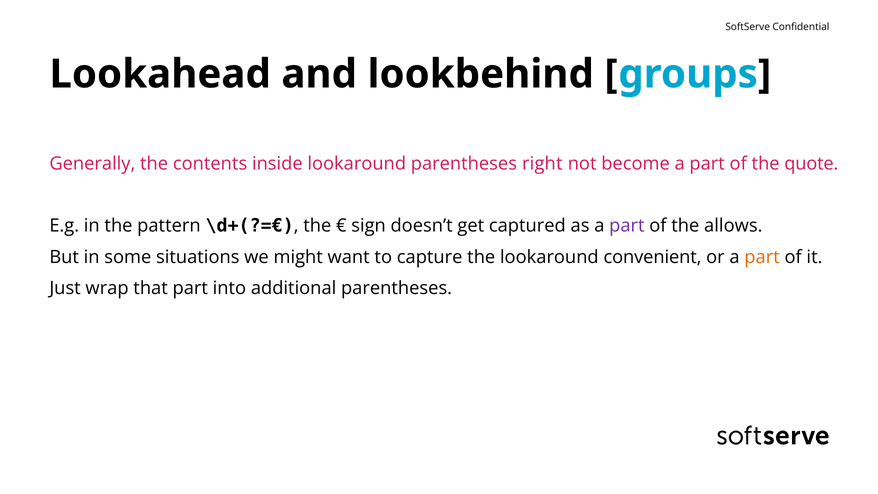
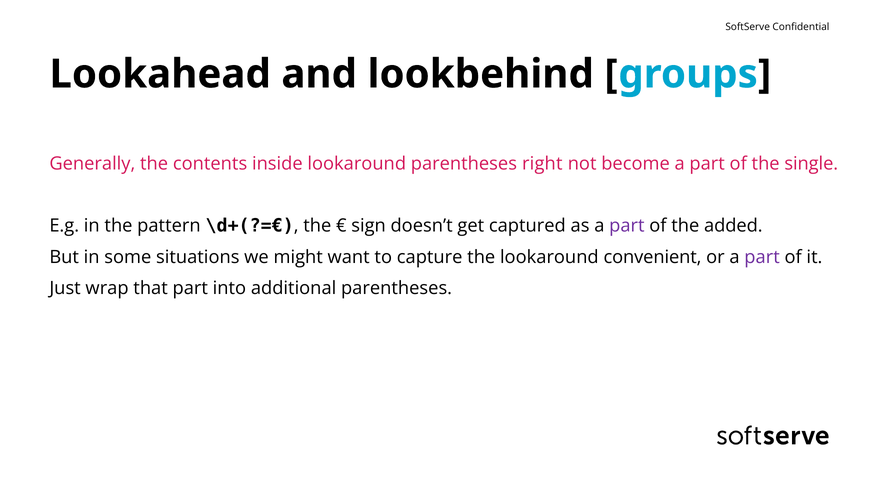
quote: quote -> single
allows: allows -> added
part at (762, 257) colour: orange -> purple
